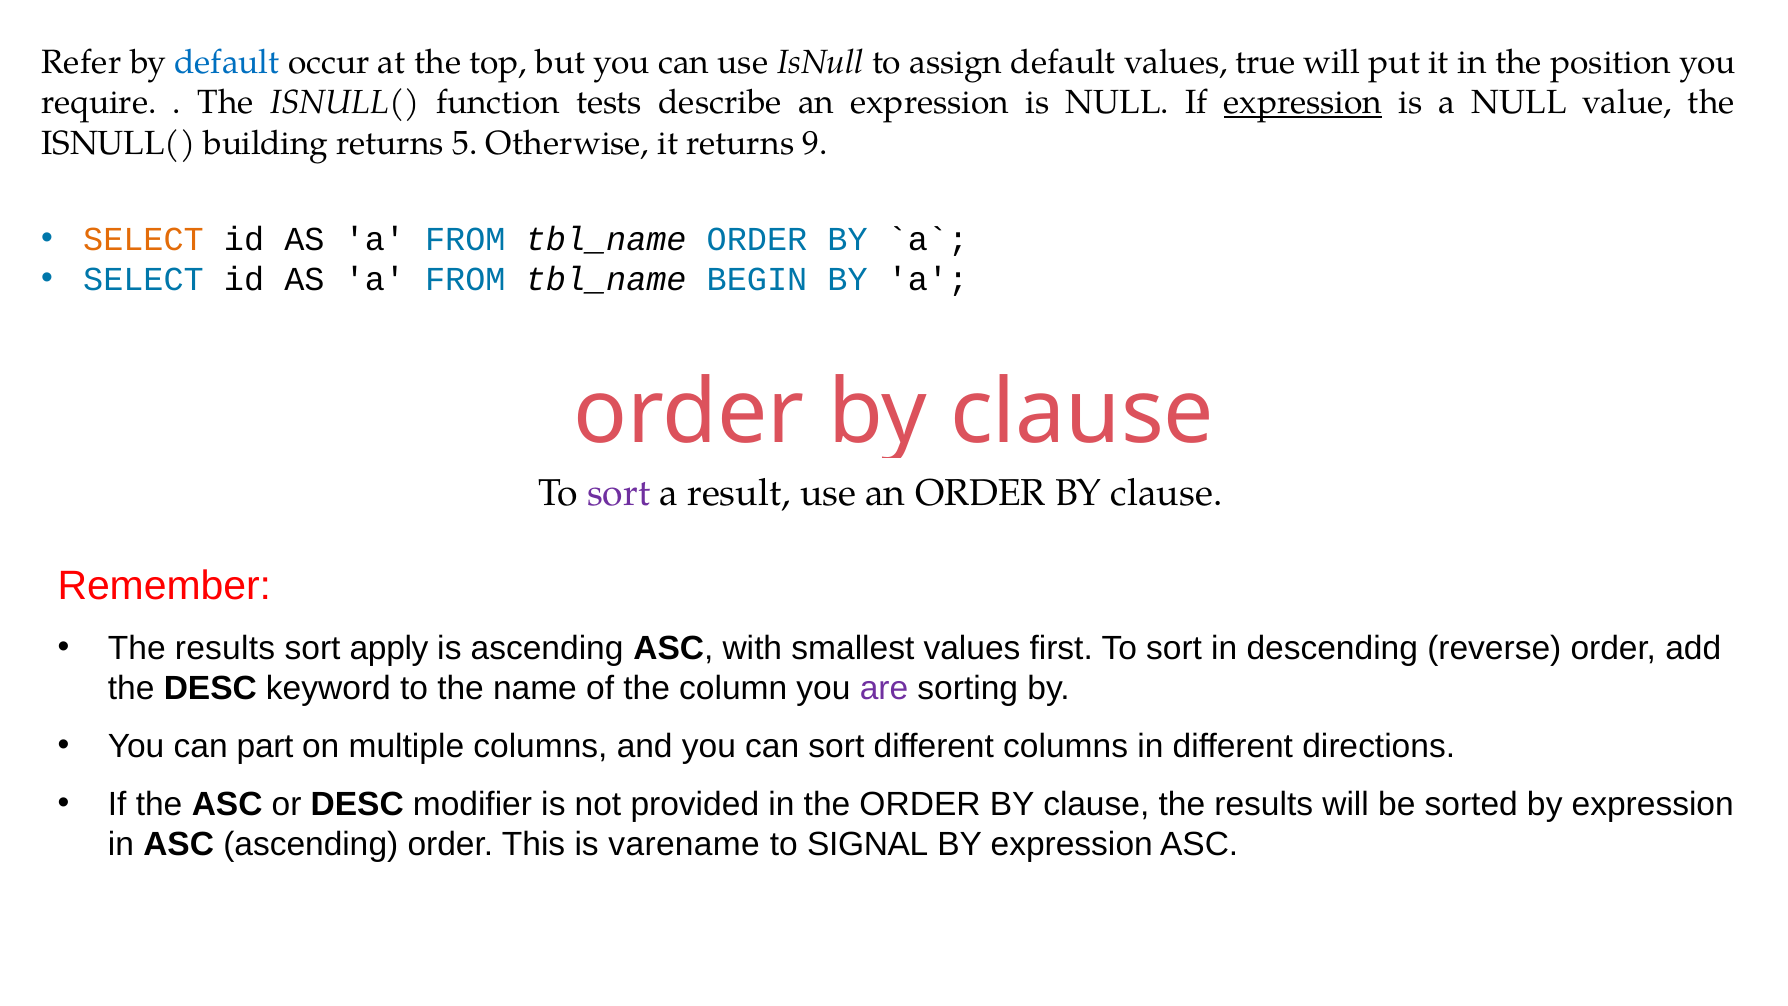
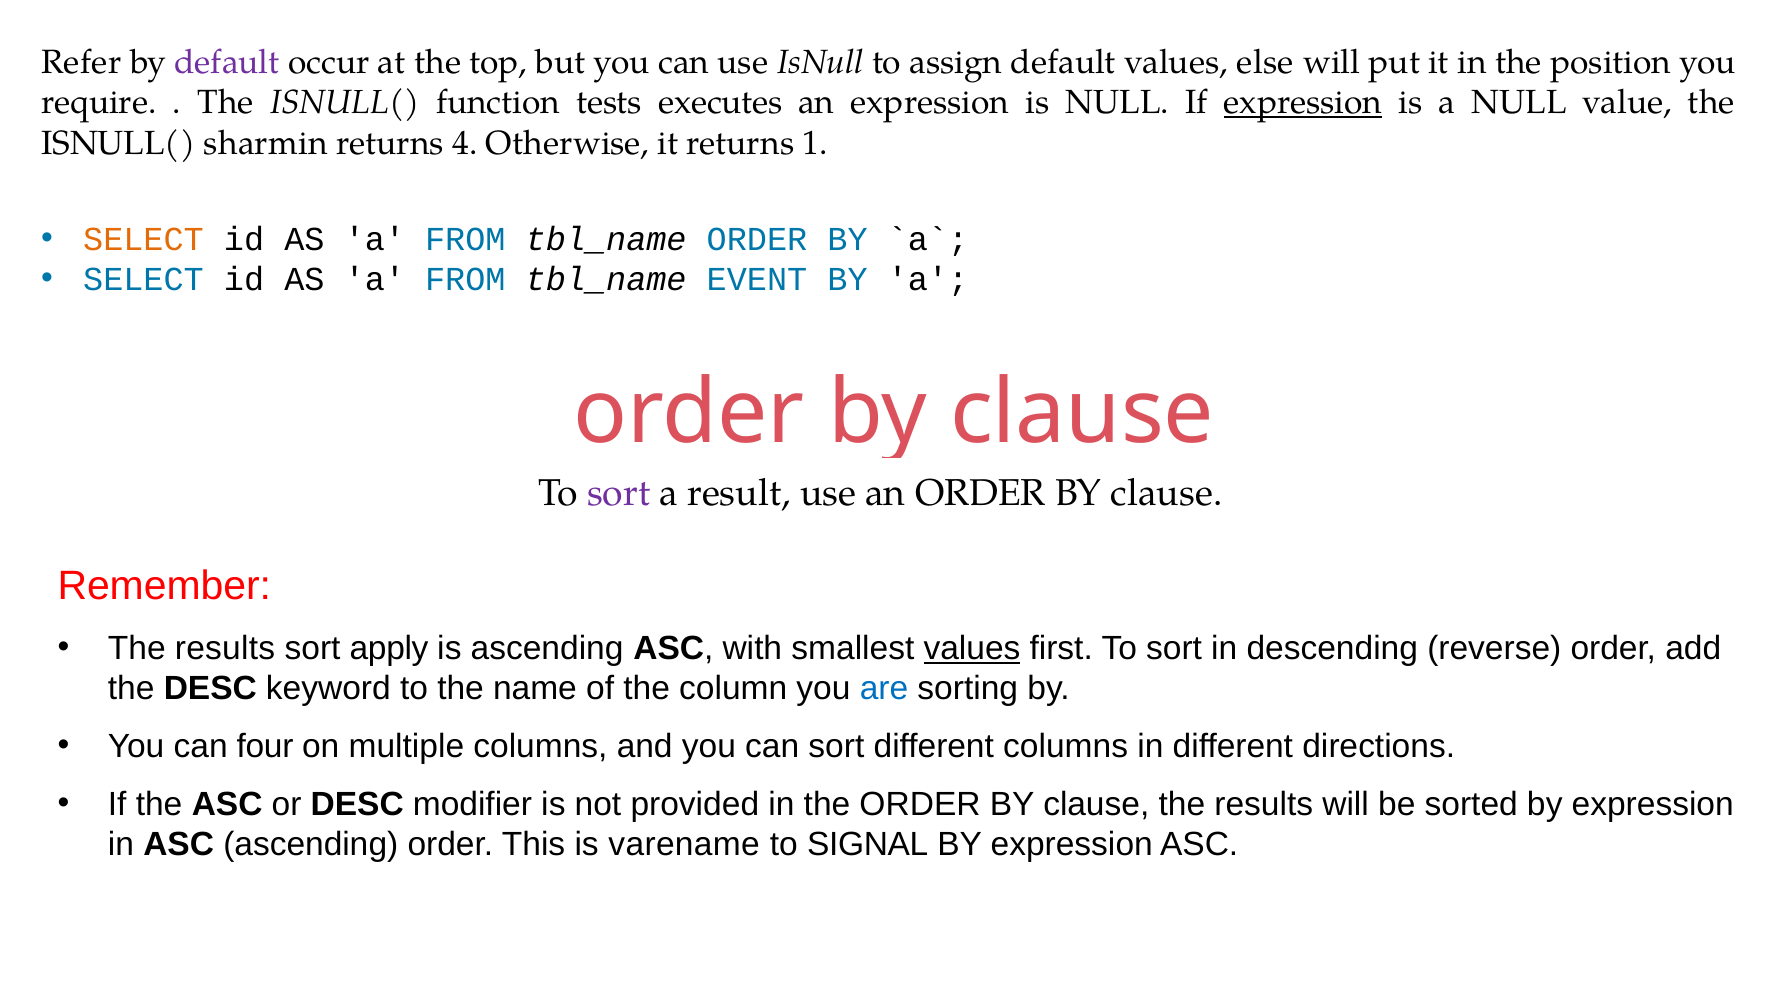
default at (227, 63) colour: blue -> purple
true: true -> else
describe: describe -> executes
building: building -> sharmin
5: 5 -> 4
9: 9 -> 1
BEGIN: BEGIN -> EVENT
values at (972, 648) underline: none -> present
are colour: purple -> blue
part: part -> four
